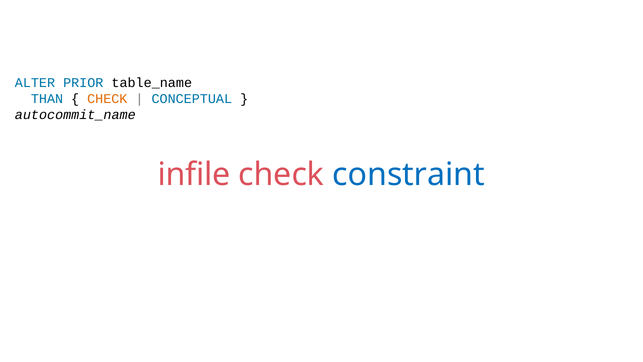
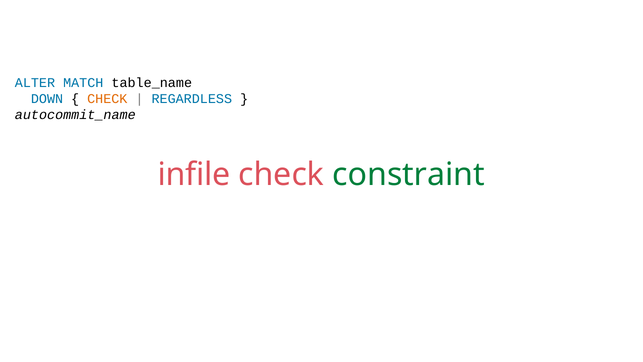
PRIOR: PRIOR -> MATCH
THAN: THAN -> DOWN
CONCEPTUAL: CONCEPTUAL -> REGARDLESS
constraint colour: blue -> green
